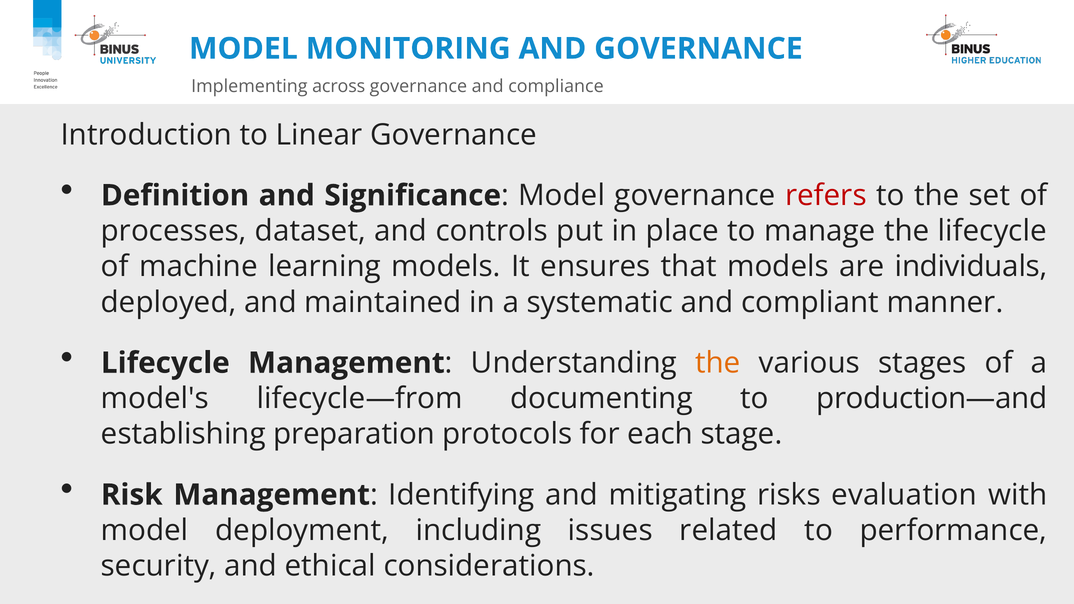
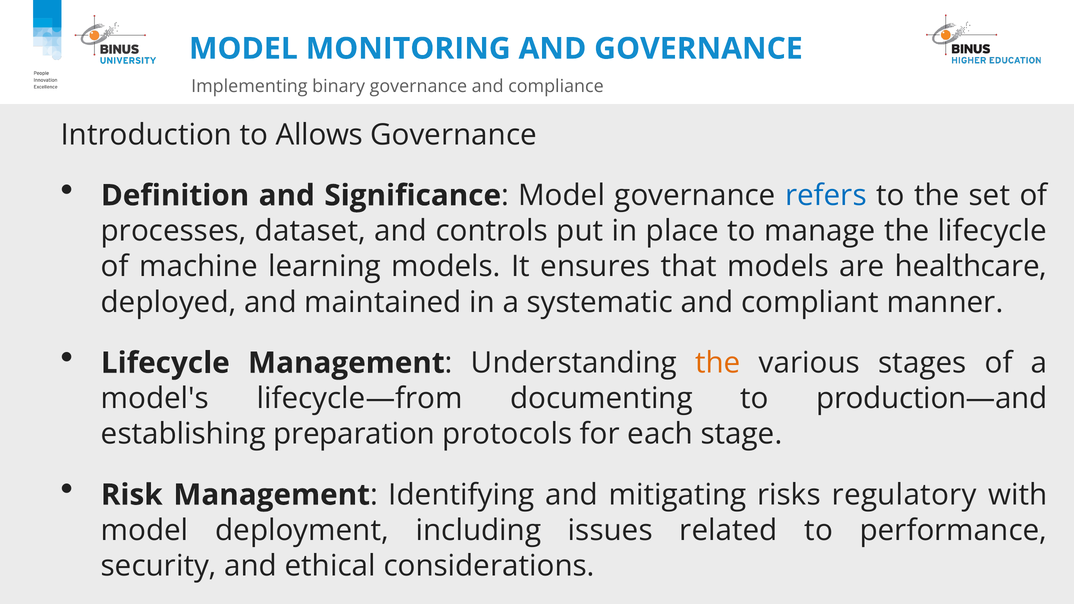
across: across -> binary
Linear: Linear -> Allows
refers colour: red -> blue
individuals: individuals -> healthcare
evaluation: evaluation -> regulatory
